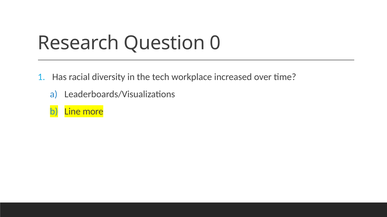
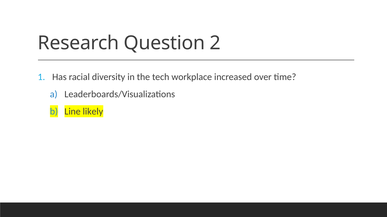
0: 0 -> 2
more: more -> likely
